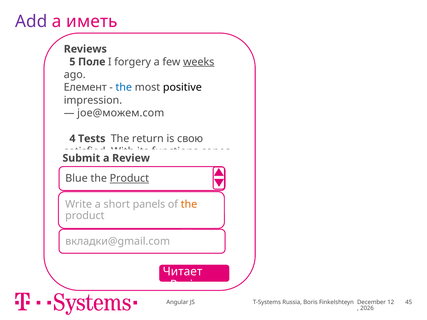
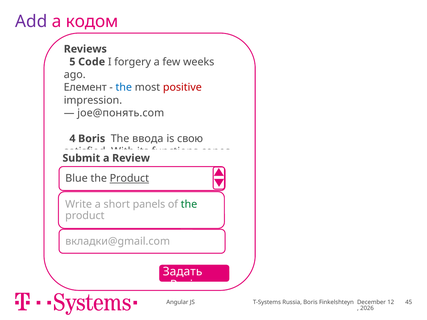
иметь: иметь -> кодом
Поле: Поле -> Code
weeks underline: present -> none
positive colour: black -> red
joe@можем.com: joe@можем.com -> joe@понять.com
4 Tests: Tests -> Boris
return: return -> ввода
the at (189, 204) colour: orange -> green
Читает: Читает -> Задать
